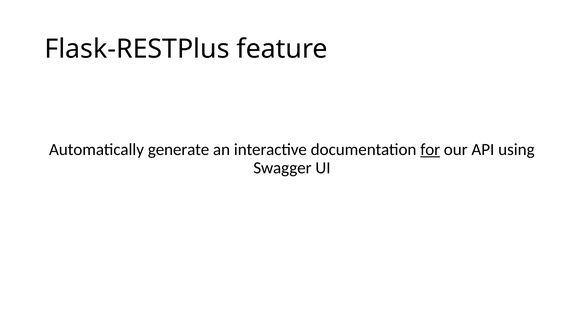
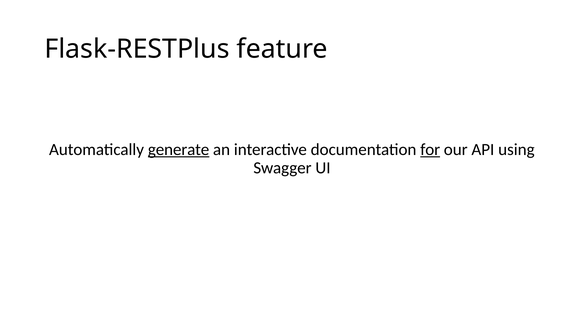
generate underline: none -> present
